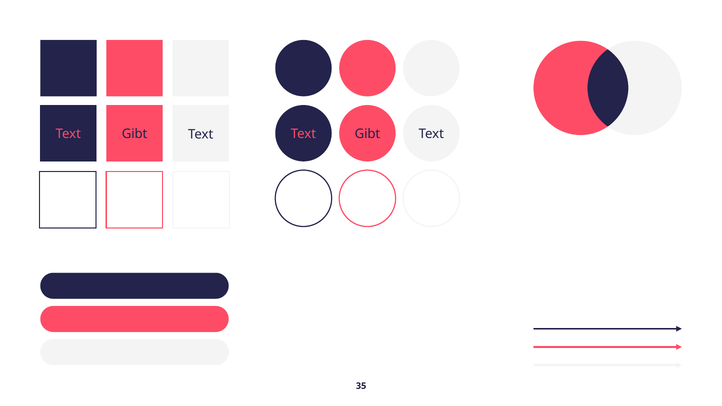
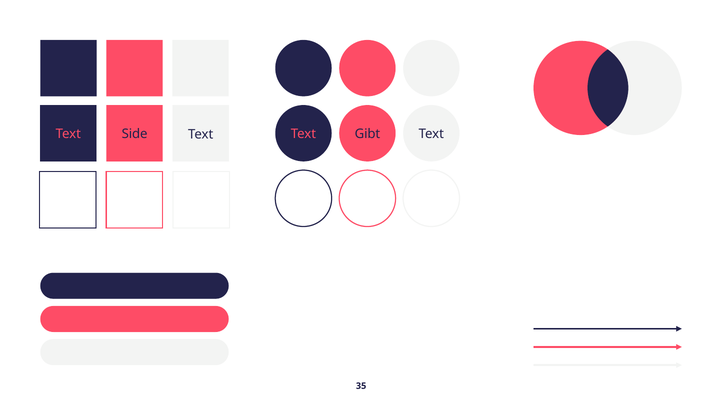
Gibt at (135, 134): Gibt -> Side
